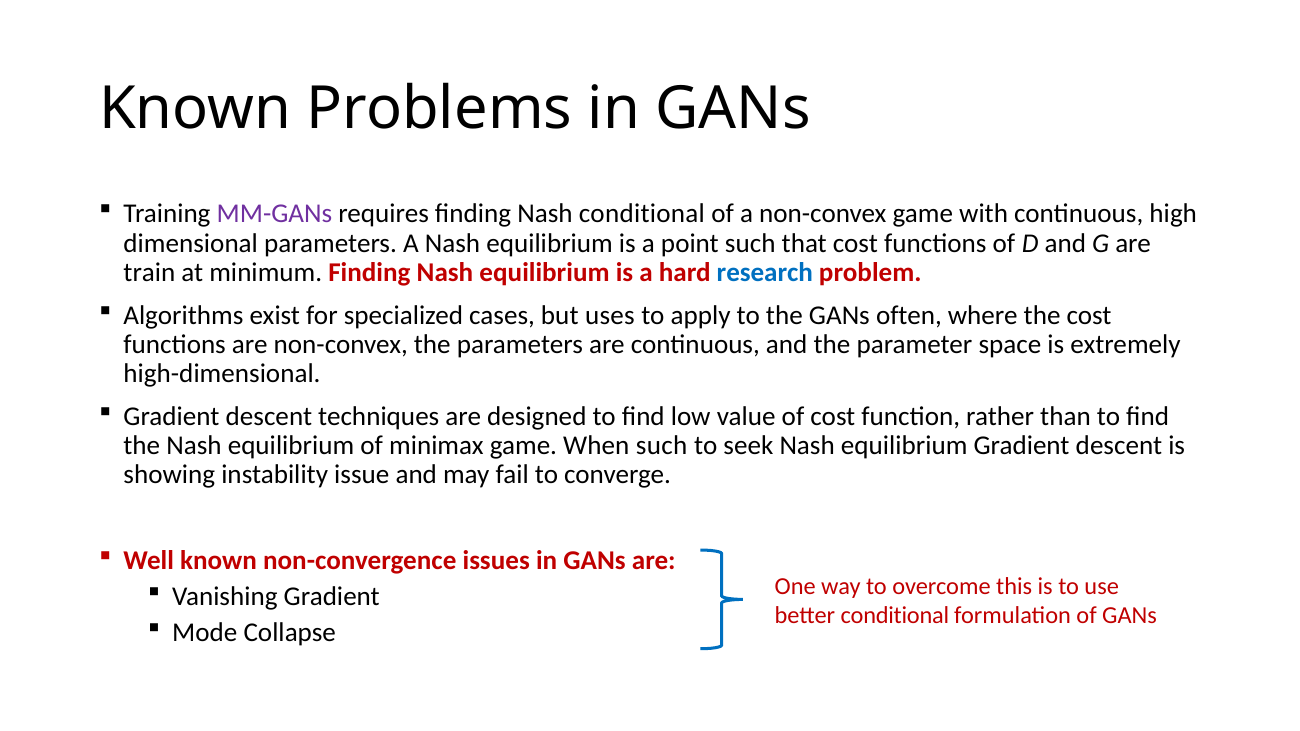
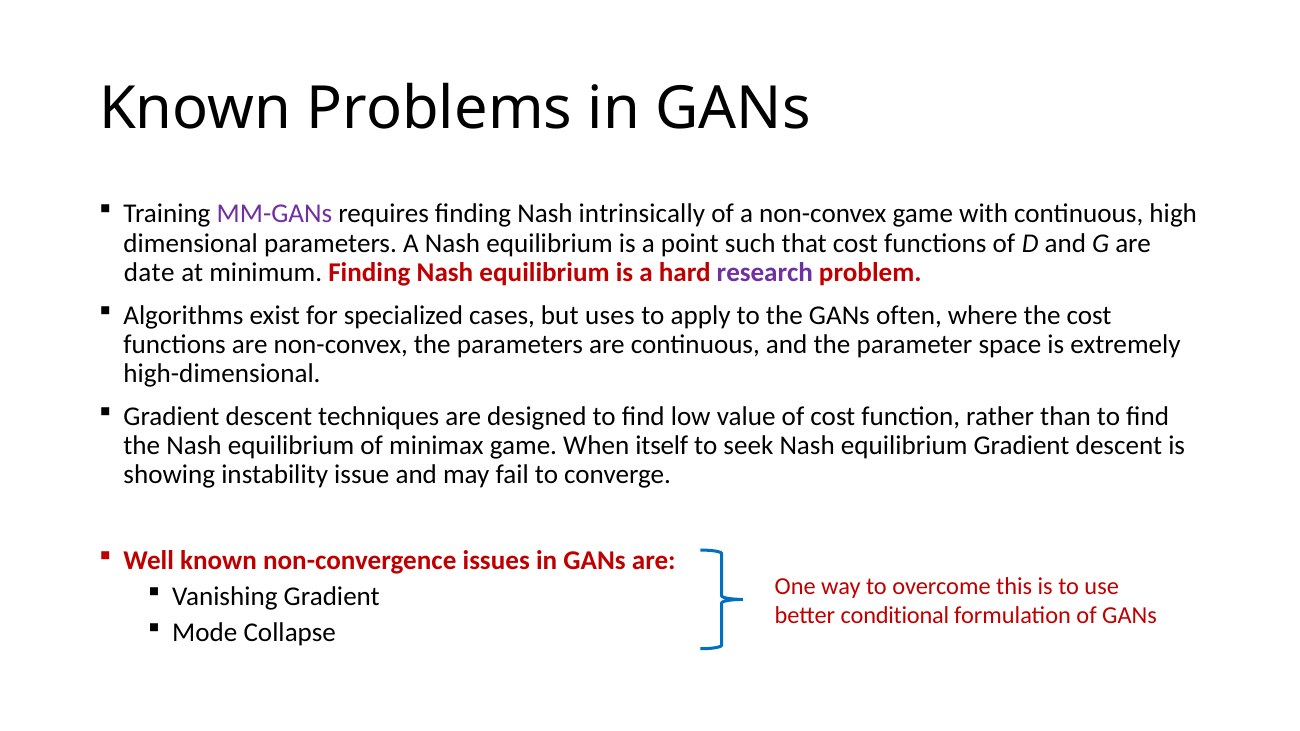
Nash conditional: conditional -> intrinsically
train: train -> date
research colour: blue -> purple
When such: such -> itself
